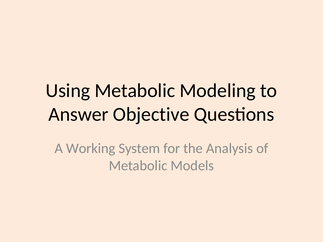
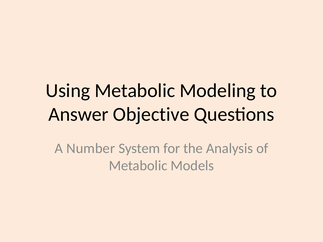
Working: Working -> Number
